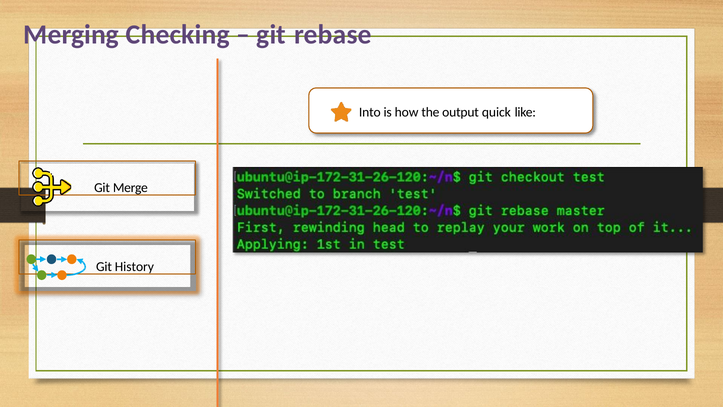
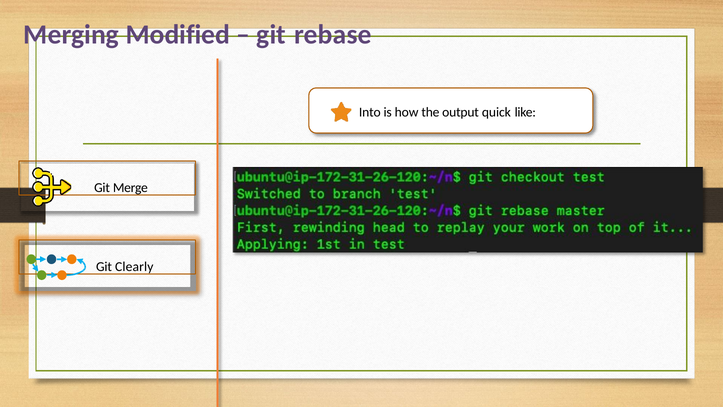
Checking: Checking -> Modified
History: History -> Clearly
